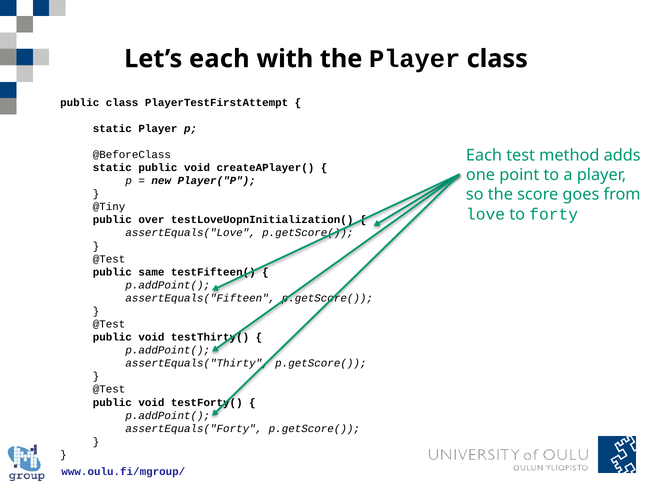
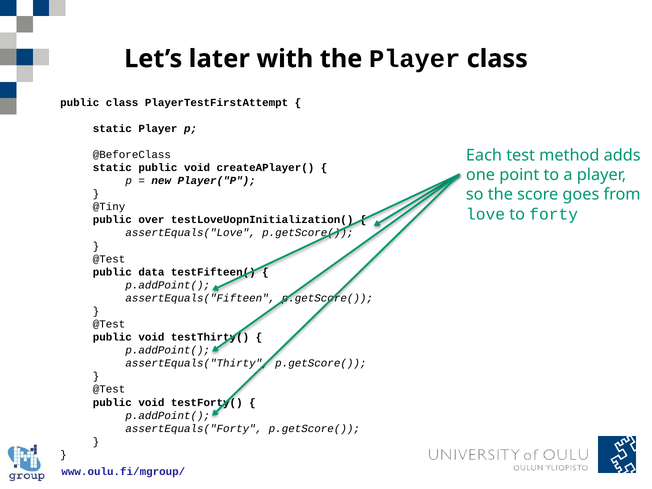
Let’s each: each -> later
same: same -> data
